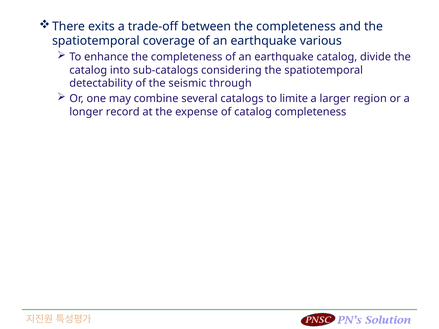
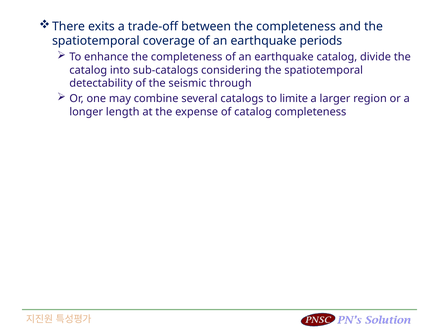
various: various -> periods
record: record -> length
